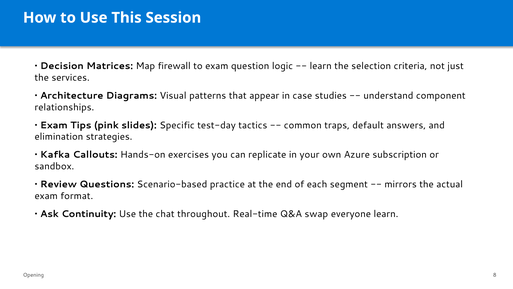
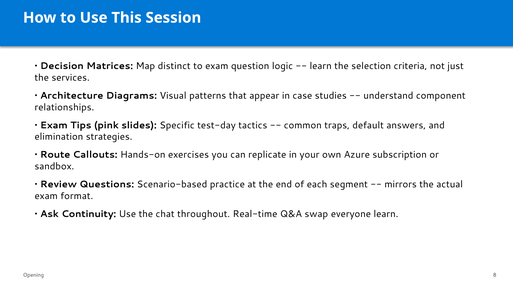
firewall: firewall -> distinct
Kafka: Kafka -> Route
